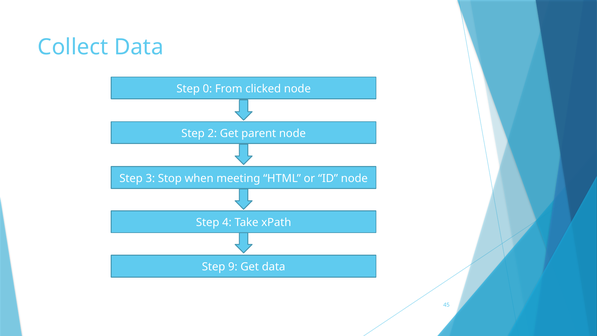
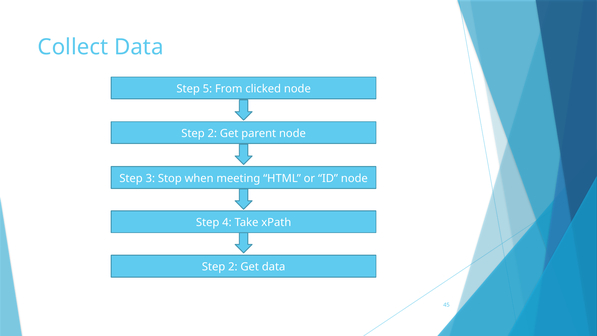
0: 0 -> 5
9 at (233, 267): 9 -> 2
